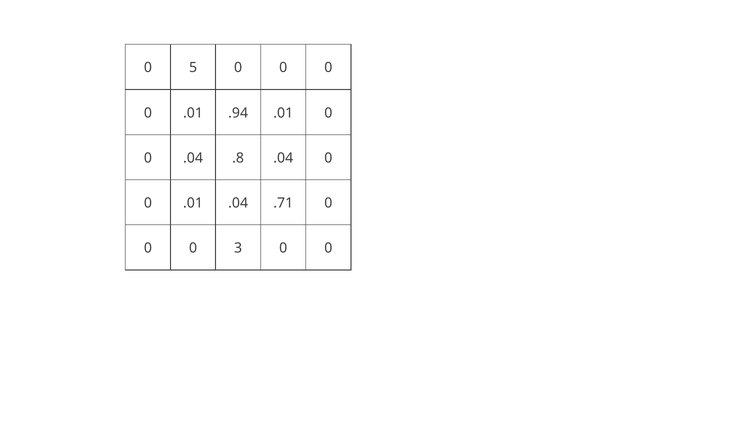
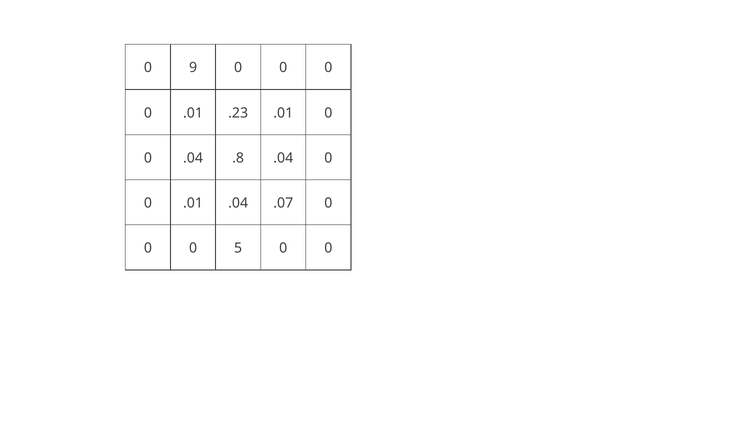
5: 5 -> 9
.94: .94 -> .23
.71: .71 -> .07
3: 3 -> 5
